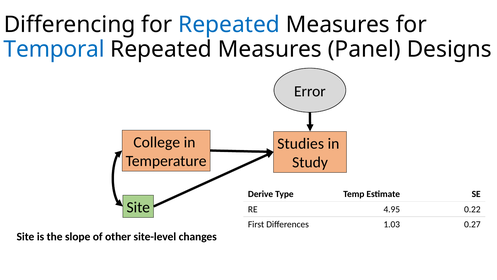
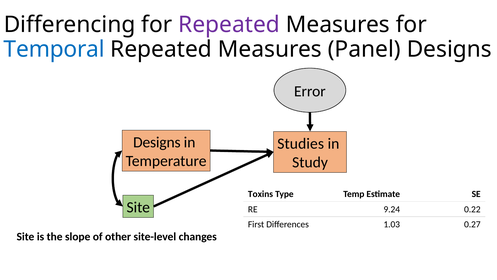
Repeated at (229, 25) colour: blue -> purple
College at (157, 142): College -> Designs
Derive: Derive -> Toxins
4.95: 4.95 -> 9.24
